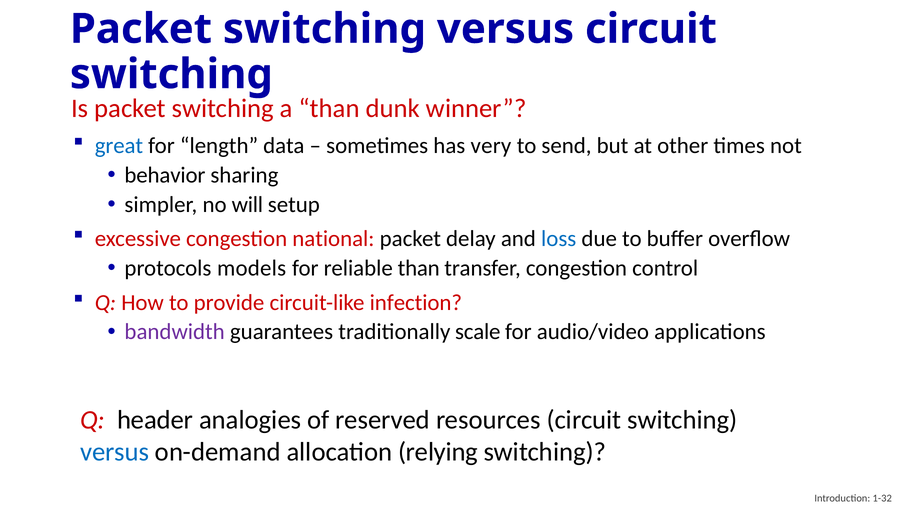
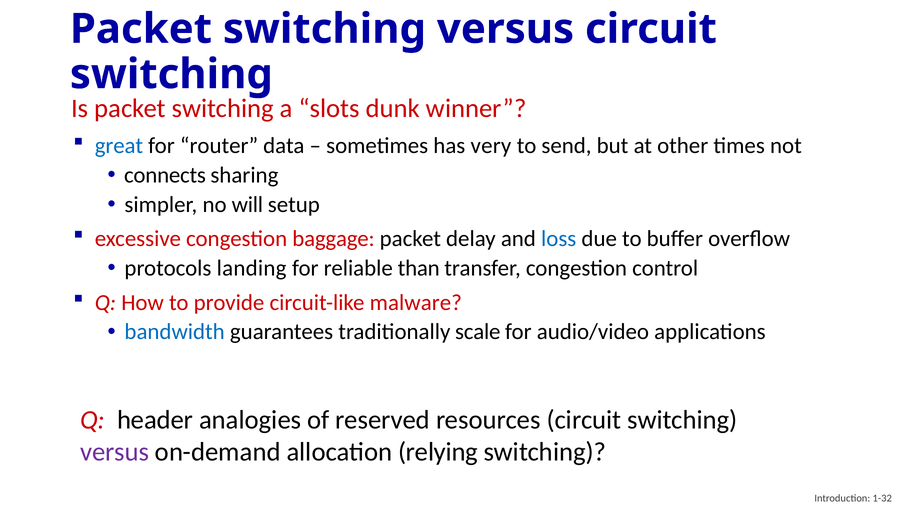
a than: than -> slots
length: length -> router
behavior: behavior -> connects
national: national -> baggage
models: models -> landing
infection: infection -> malware
bandwidth colour: purple -> blue
versus at (115, 452) colour: blue -> purple
